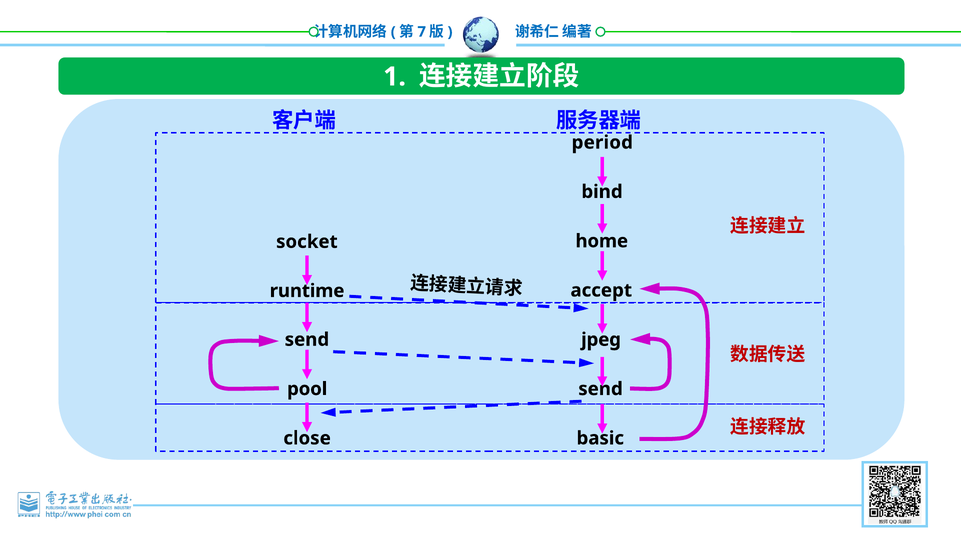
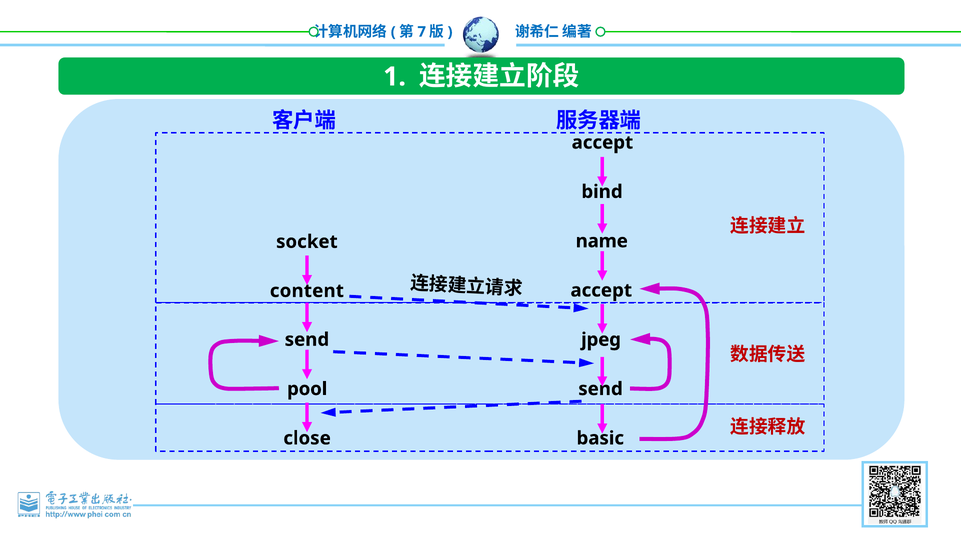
period at (602, 142): period -> accept
home: home -> name
runtime: runtime -> content
